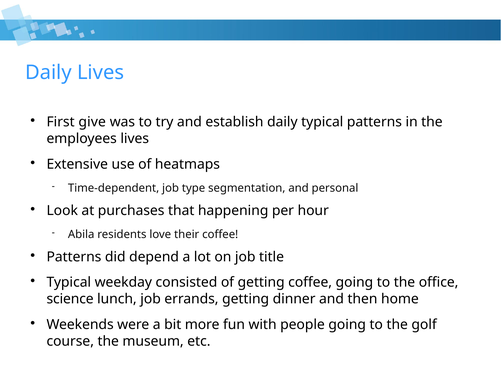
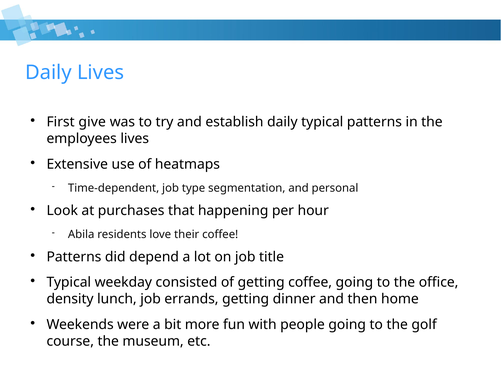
science: science -> density
